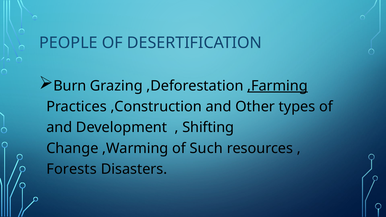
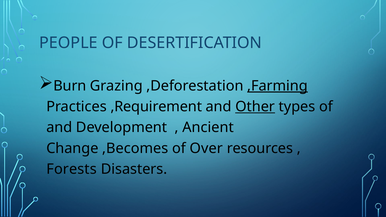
,Construction: ,Construction -> ,Requirement
Other underline: none -> present
Shifting: Shifting -> Ancient
,Warming: ,Warming -> ,Becomes
Such: Such -> Over
